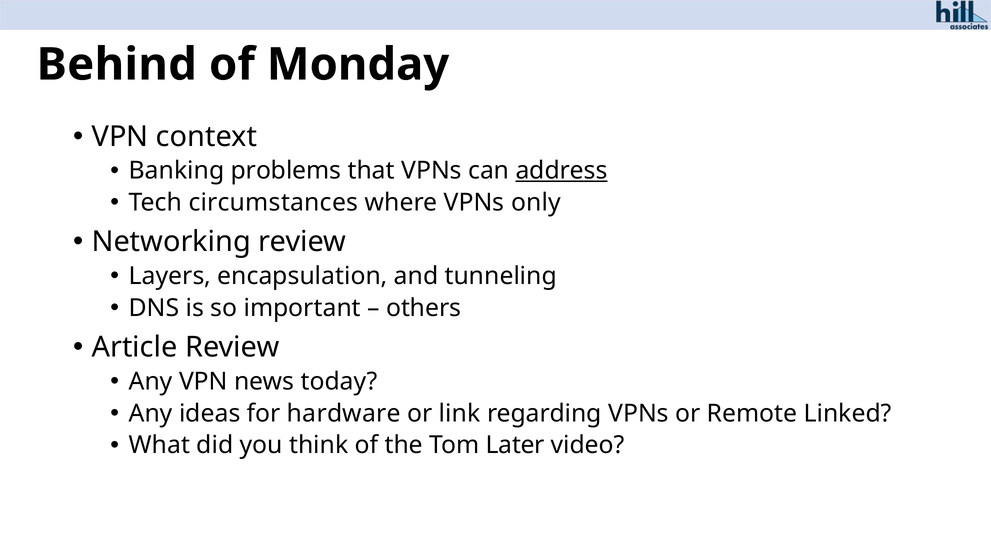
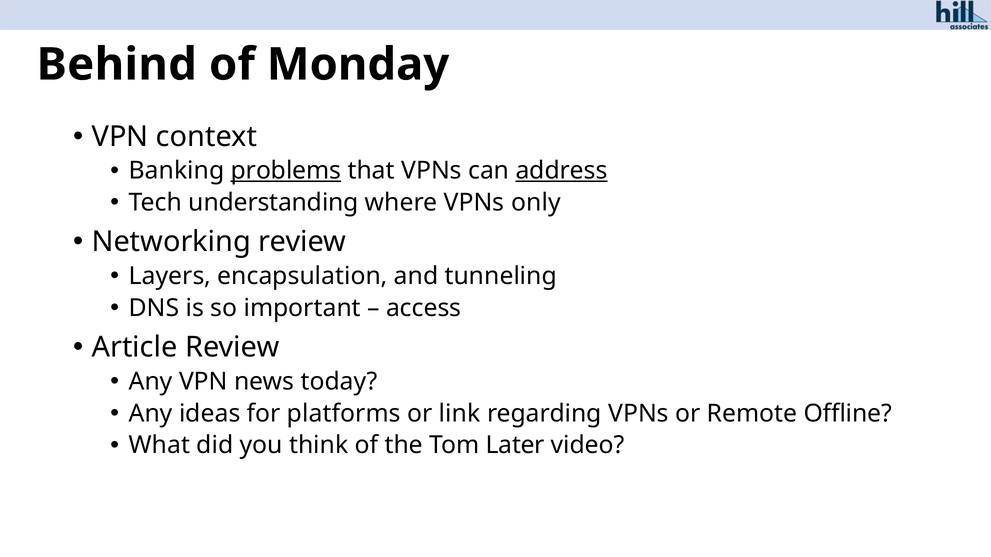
problems underline: none -> present
circumstances: circumstances -> understanding
others: others -> access
hardware: hardware -> platforms
Linked: Linked -> Offline
